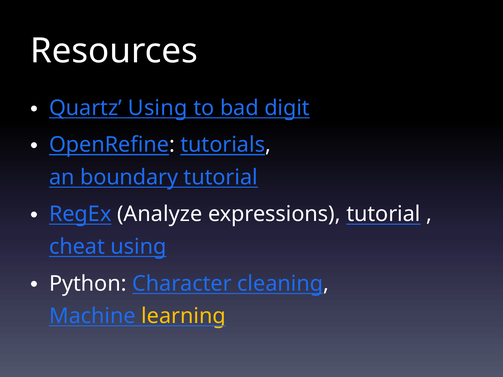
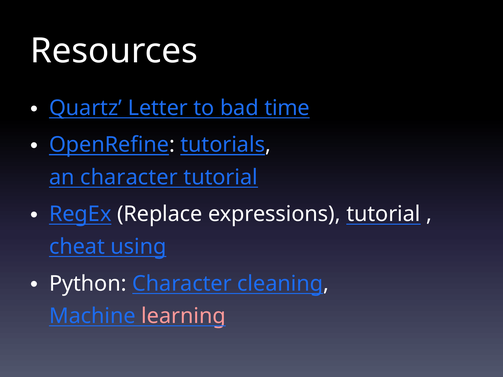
Quartz Using: Using -> Letter
digit: digit -> time
an boundary: boundary -> character
Analyze: Analyze -> Replace
learning colour: yellow -> pink
